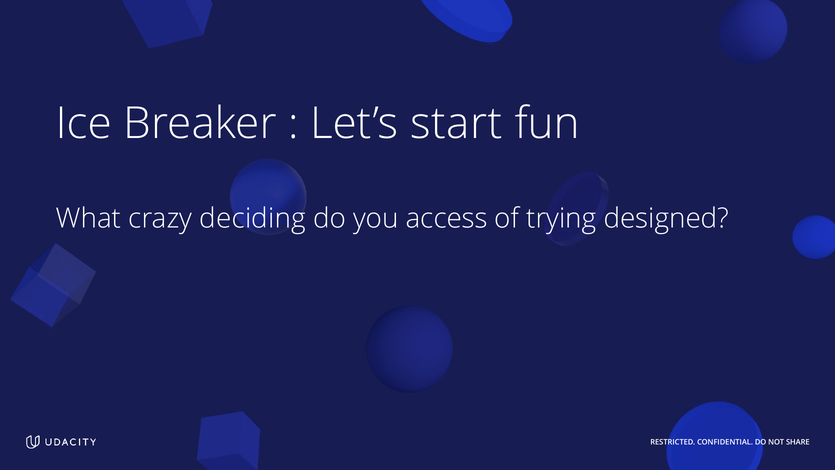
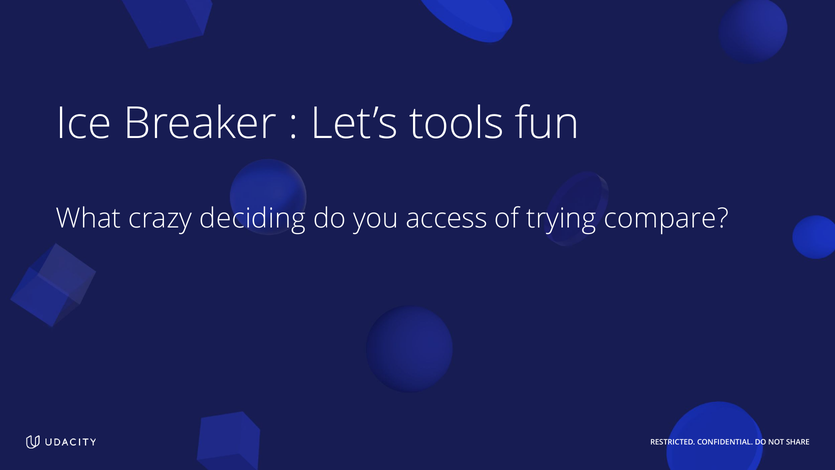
start: start -> tools
designed: designed -> compare
